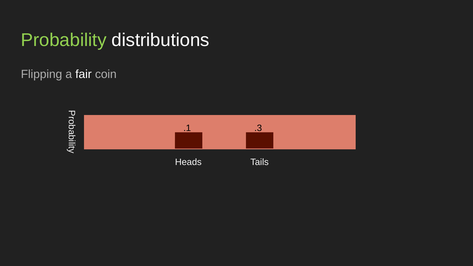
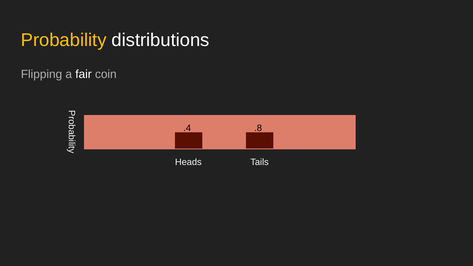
Probability colour: light green -> yellow
.1: .1 -> .4
.3: .3 -> .8
